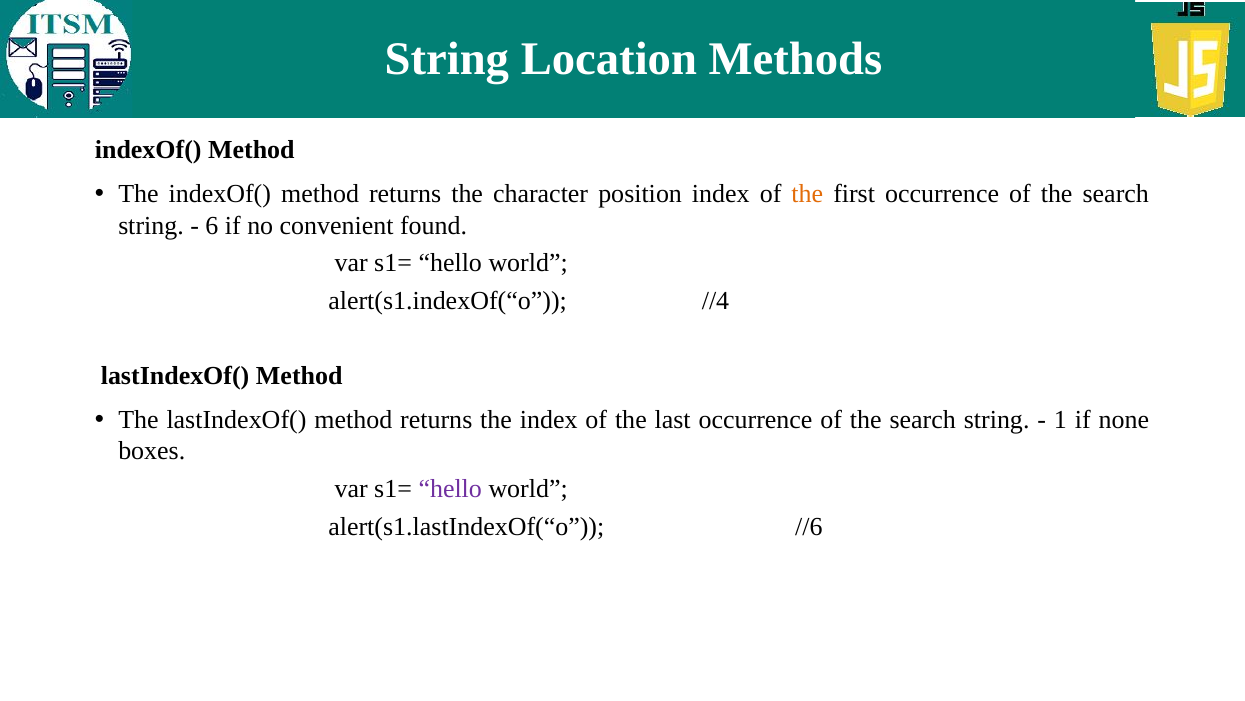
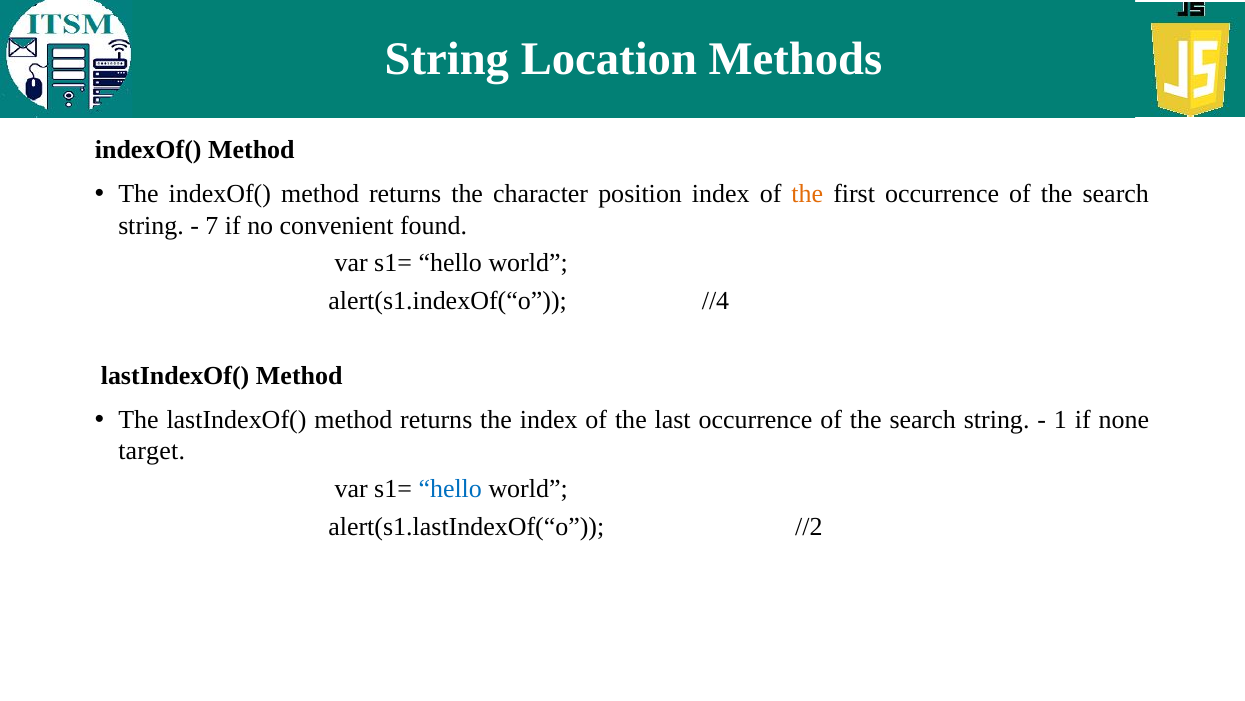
6: 6 -> 7
boxes: boxes -> target
hello at (450, 489) colour: purple -> blue
//6: //6 -> //2
